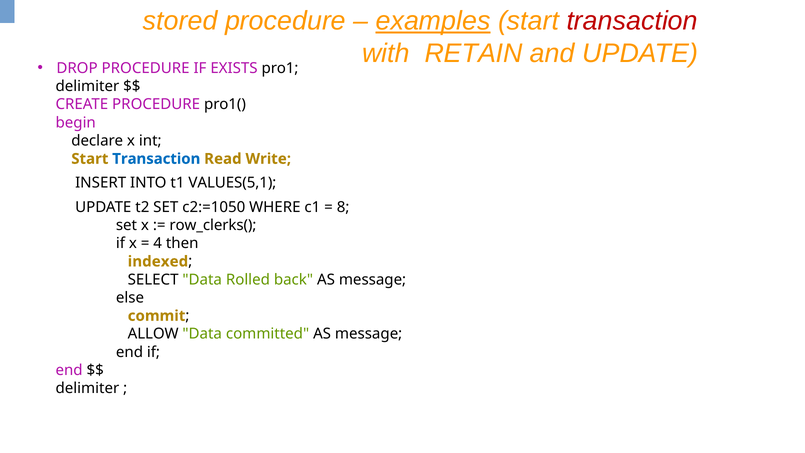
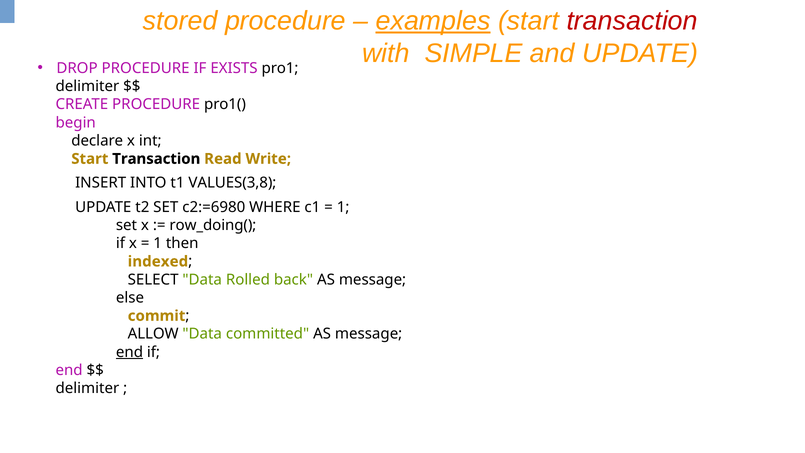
RETAIN: RETAIN -> SIMPLE
Transaction at (156, 159) colour: blue -> black
VALUES(5,1: VALUES(5,1 -> VALUES(3,8
c2:=1050: c2:=1050 -> c2:=6980
8 at (343, 207): 8 -> 1
row_clerks(: row_clerks( -> row_doing(
4 at (158, 243): 4 -> 1
end at (129, 352) underline: none -> present
